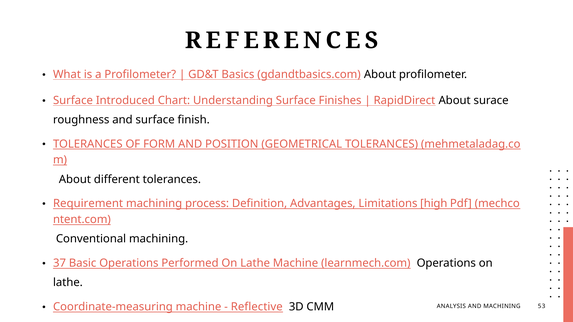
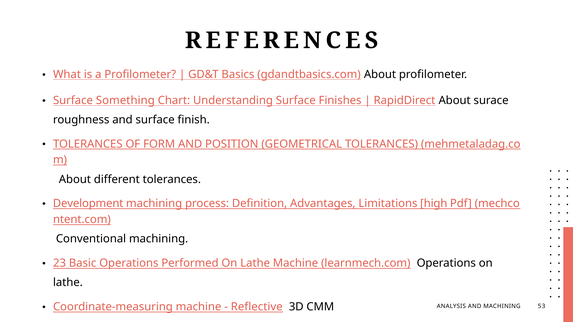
Introduced: Introduced -> Something
Requirement: Requirement -> Development
37: 37 -> 23
